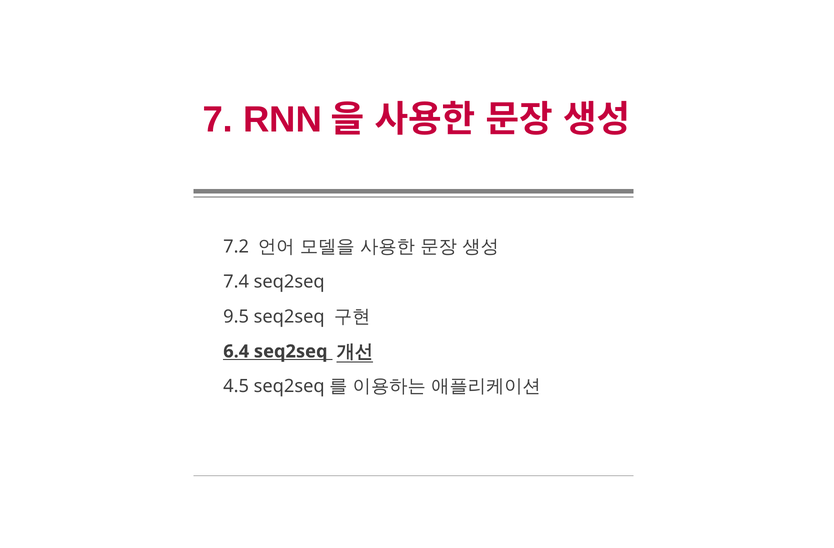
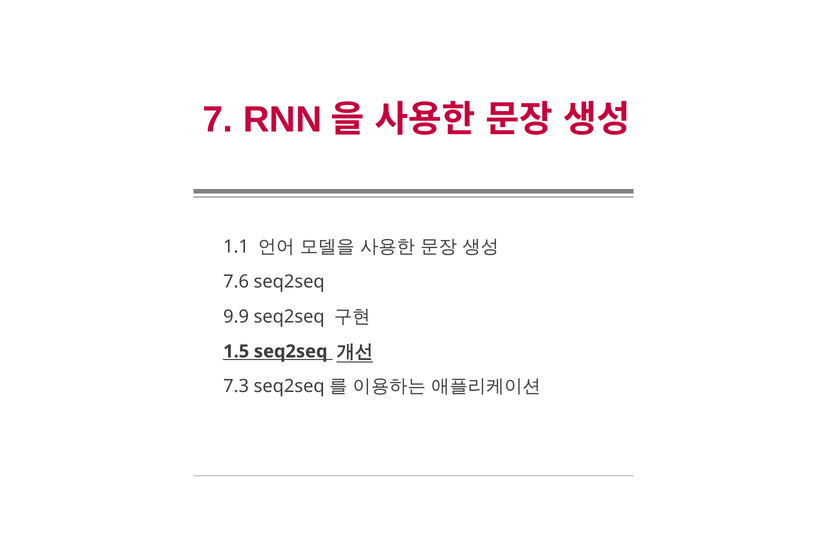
7.2: 7.2 -> 1.1
7.4: 7.4 -> 7.6
9.5: 9.5 -> 9.9
6.4: 6.4 -> 1.5
4.5: 4.5 -> 7.3
